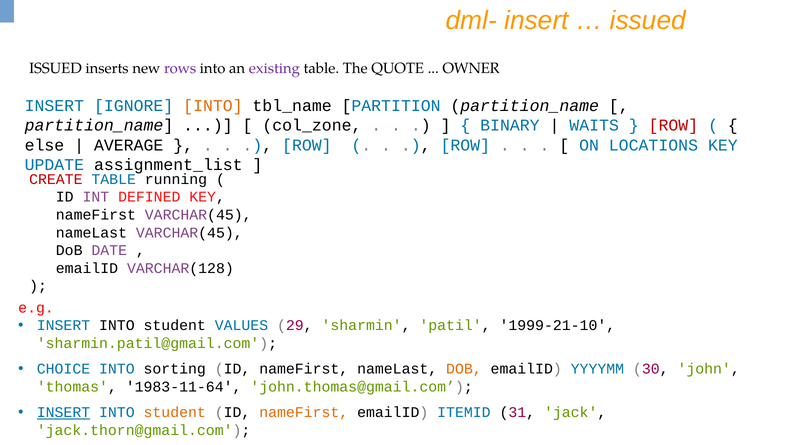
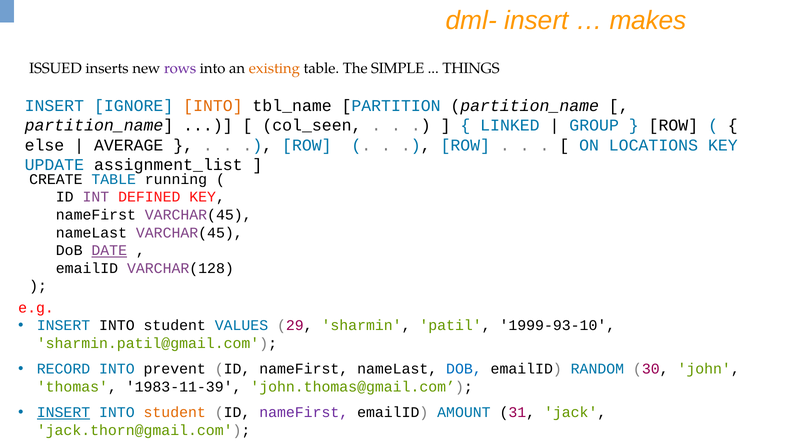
issued at (648, 21): issued -> makes
existing colour: purple -> orange
QUOTE: QUOTE -> SIMPLE
OWNER: OWNER -> THINGS
col_zone: col_zone -> col_seen
BINARY: BINARY -> LINKED
WAITS: WAITS -> GROUP
ROW at (673, 125) colour: red -> black
CREATE colour: red -> black
DATE underline: none -> present
1999-21-10: 1999-21-10 -> 1999-93-10
CHOICE: CHOICE -> RECORD
sorting: sorting -> prevent
DOB at (464, 369) colour: orange -> blue
YYYYMM: YYYYMM -> RANDOM
1983-11-64: 1983-11-64 -> 1983-11-39
nameFirst at (304, 413) colour: orange -> purple
ITEMID: ITEMID -> AMOUNT
